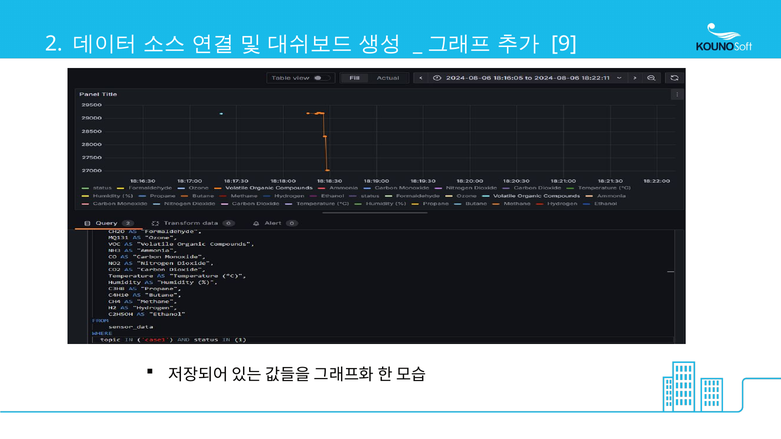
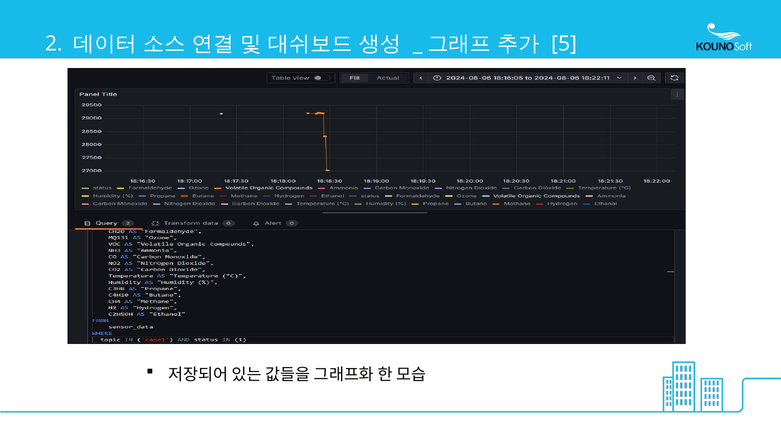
9: 9 -> 5
